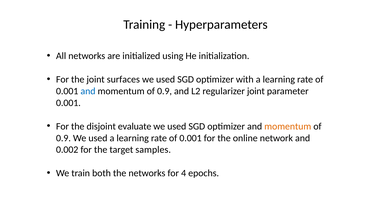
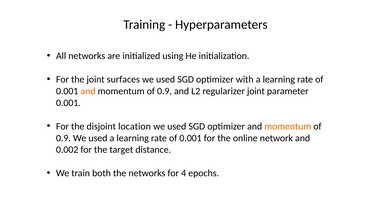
and at (88, 91) colour: blue -> orange
evaluate: evaluate -> location
samples: samples -> distance
